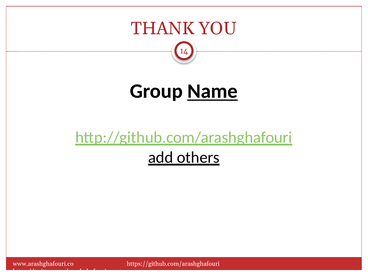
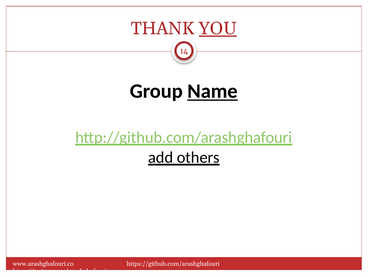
YOU underline: none -> present
